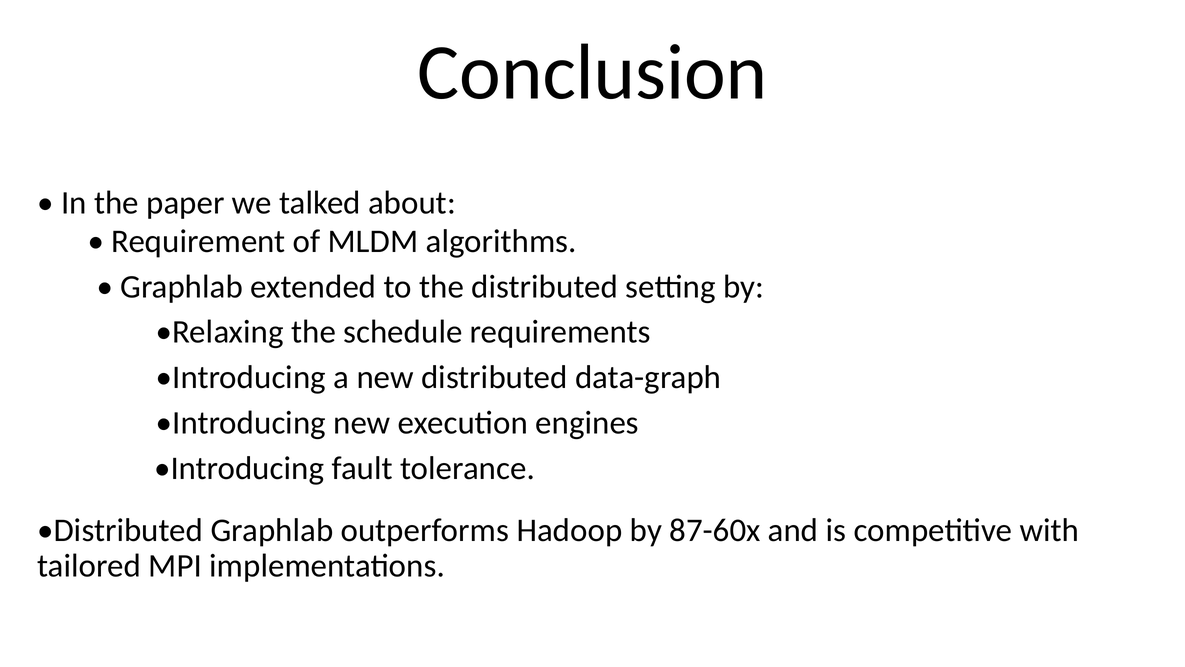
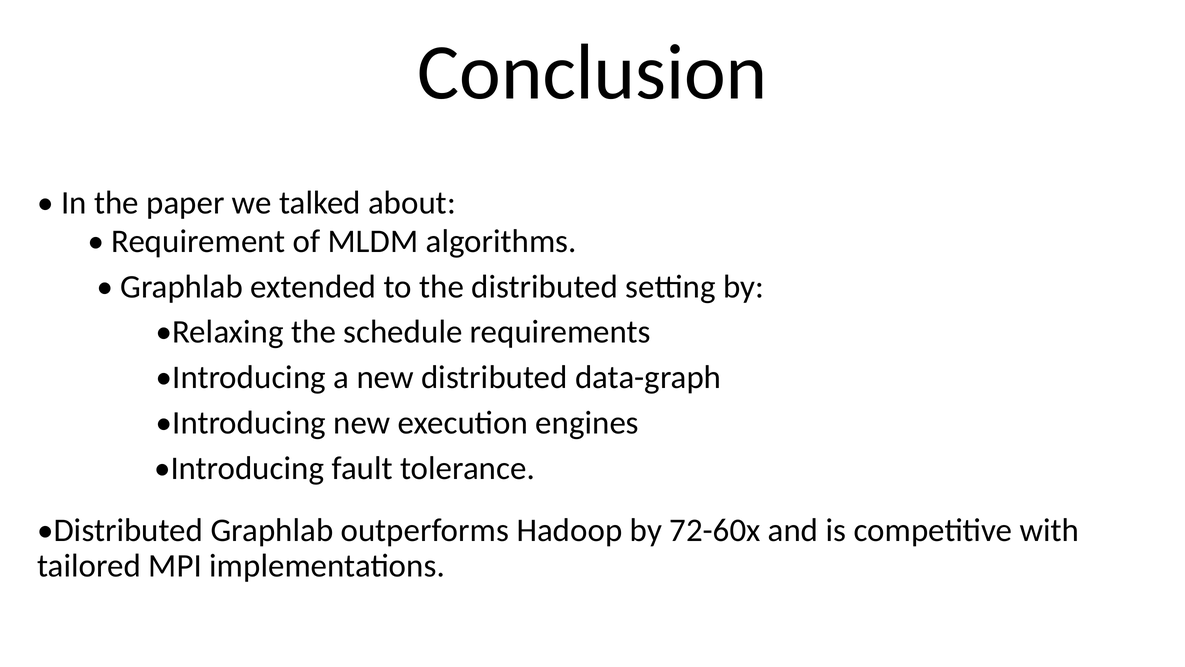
87-60x: 87-60x -> 72-60x
